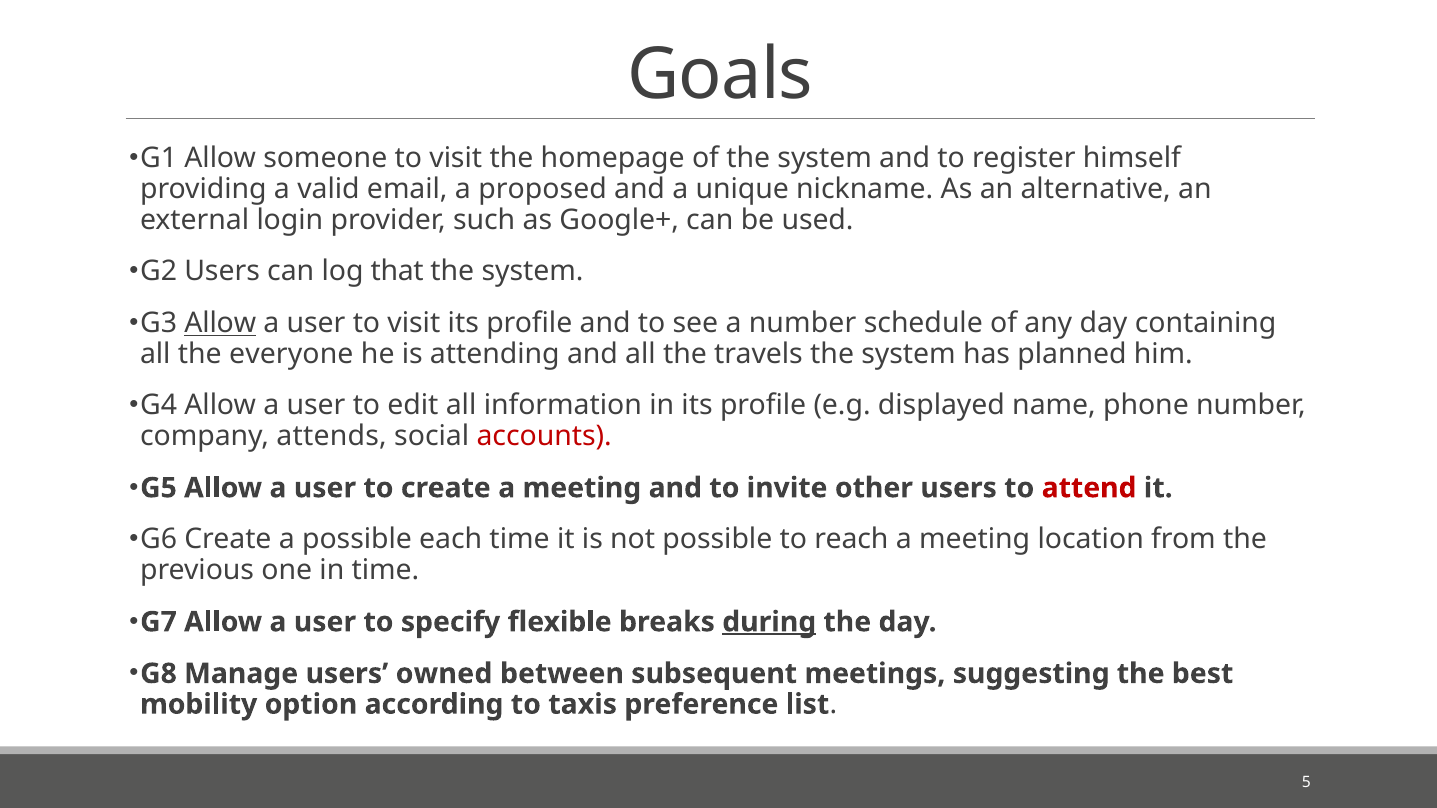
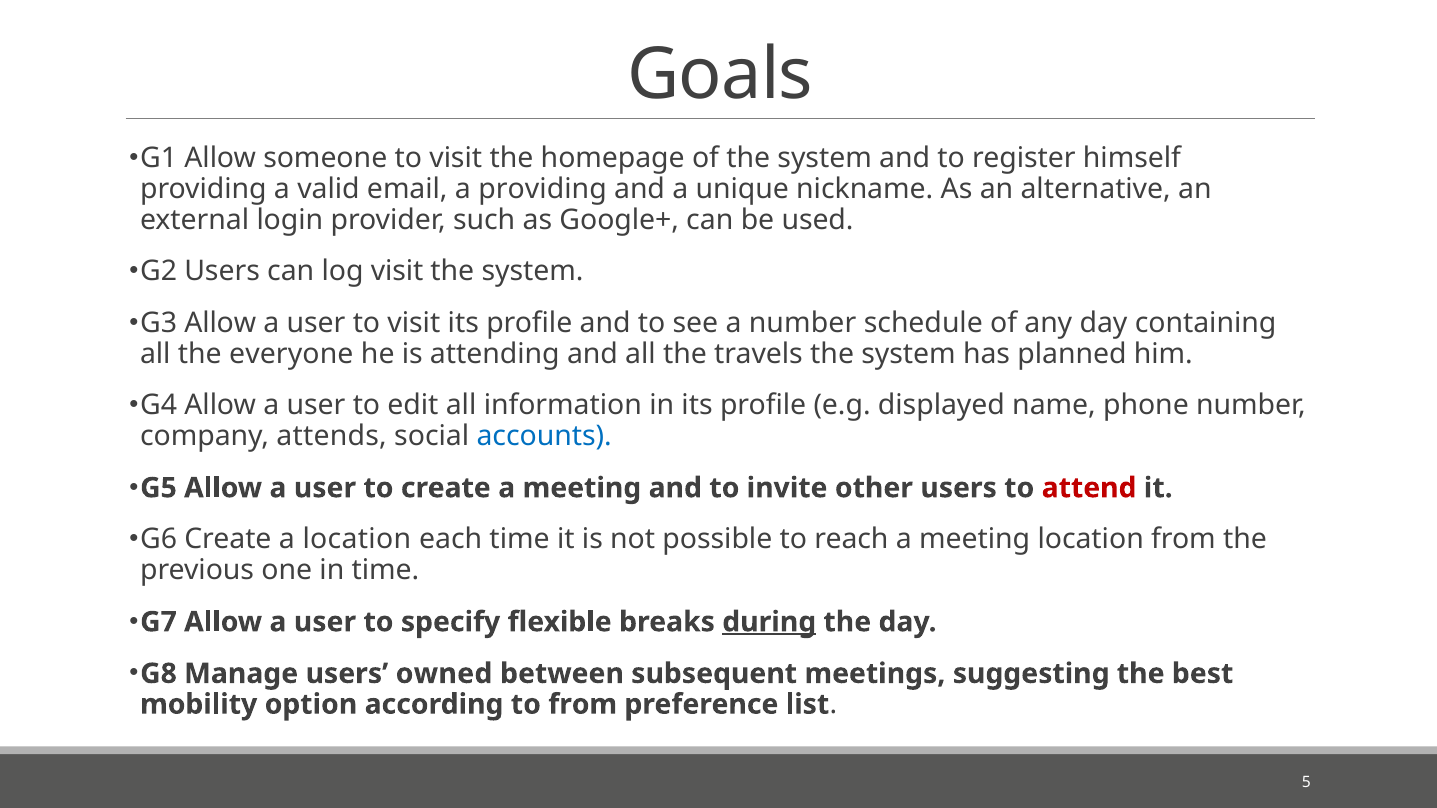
a proposed: proposed -> providing
log that: that -> visit
Allow at (220, 323) underline: present -> none
accounts colour: red -> blue
a possible: possible -> location
to taxis: taxis -> from
